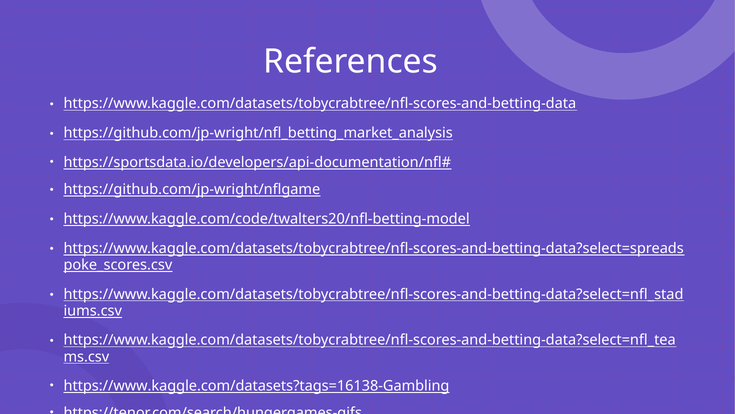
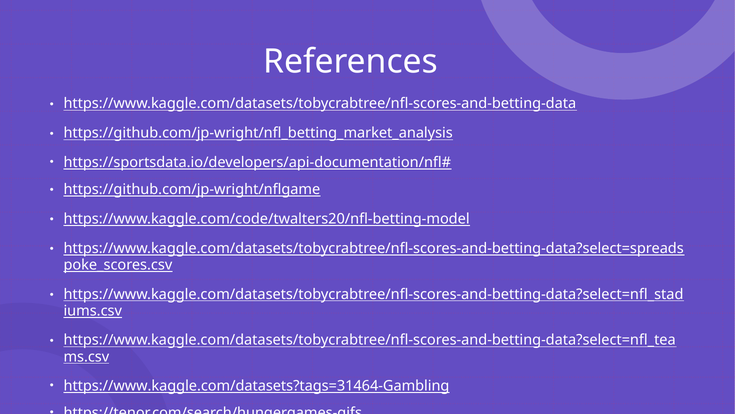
https://www.kaggle.com/datasets?tags=16138-Gambling: https://www.kaggle.com/datasets?tags=16138-Gambling -> https://www.kaggle.com/datasets?tags=31464-Gambling
